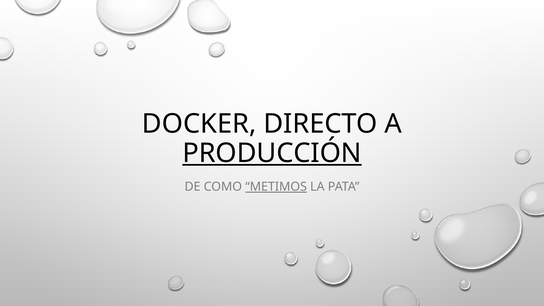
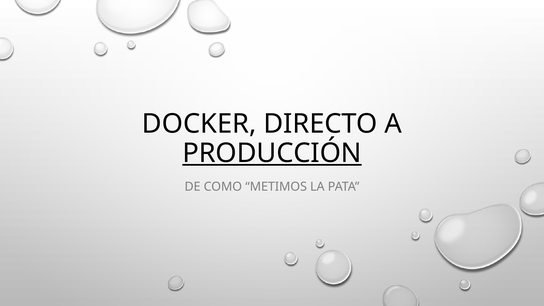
METIMOS underline: present -> none
